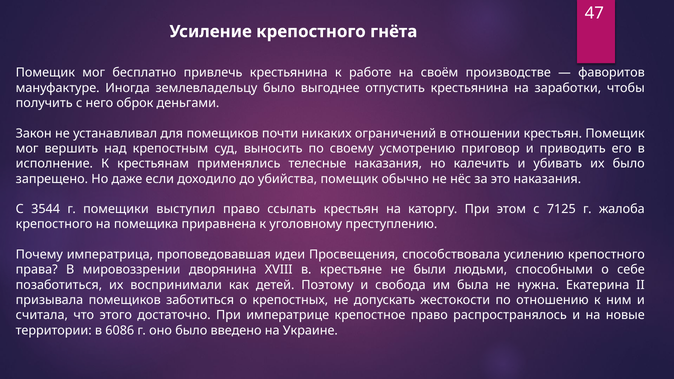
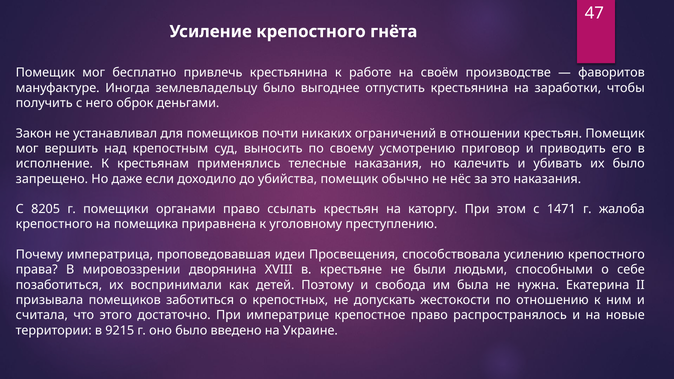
3544: 3544 -> 8205
выступил: выступил -> органами
7125: 7125 -> 1471
6086: 6086 -> 9215
